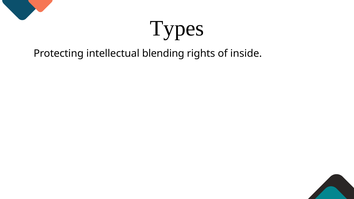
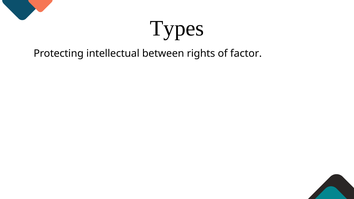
blending: blending -> between
inside: inside -> factor
